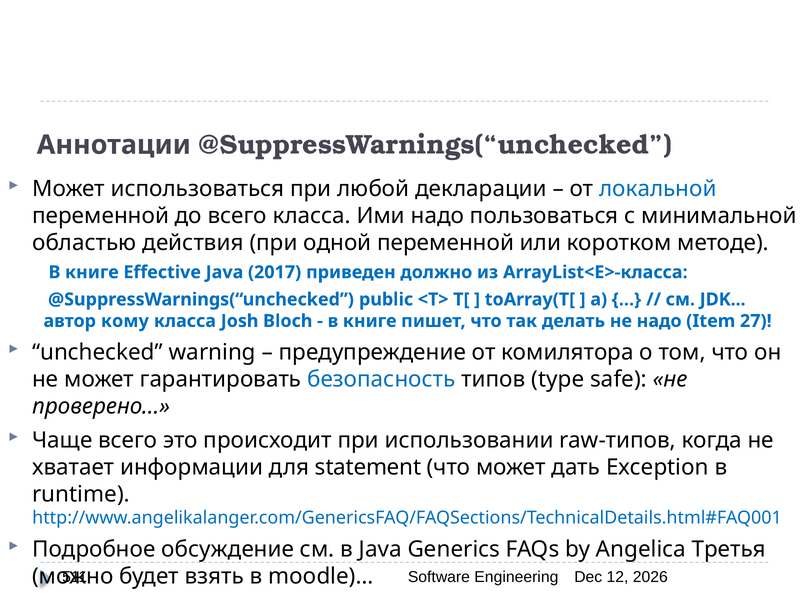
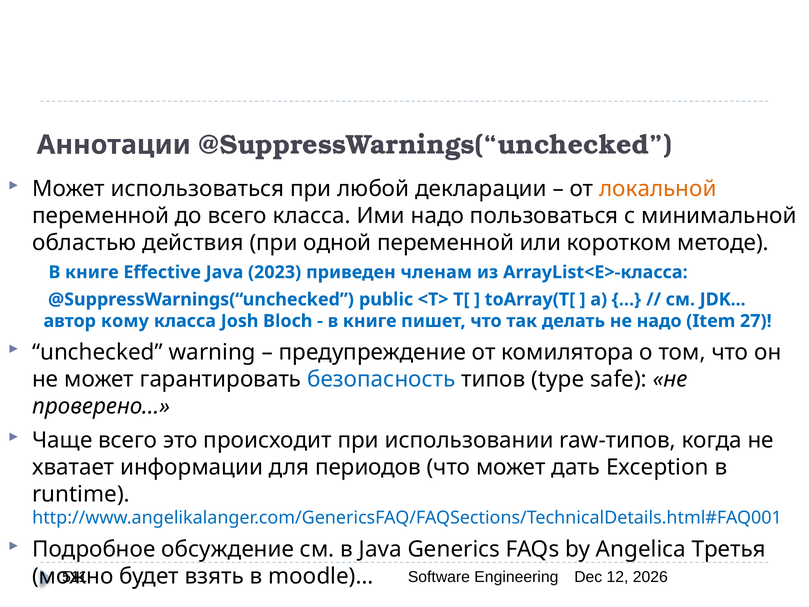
локальной colour: blue -> orange
2017: 2017 -> 2023
должно: должно -> членам
statement: statement -> периодов
